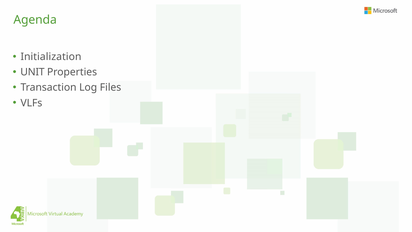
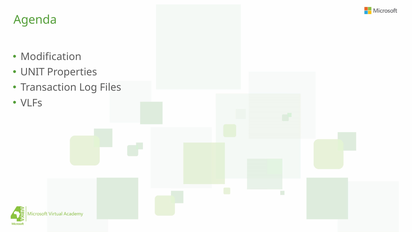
Initialization: Initialization -> Modification
